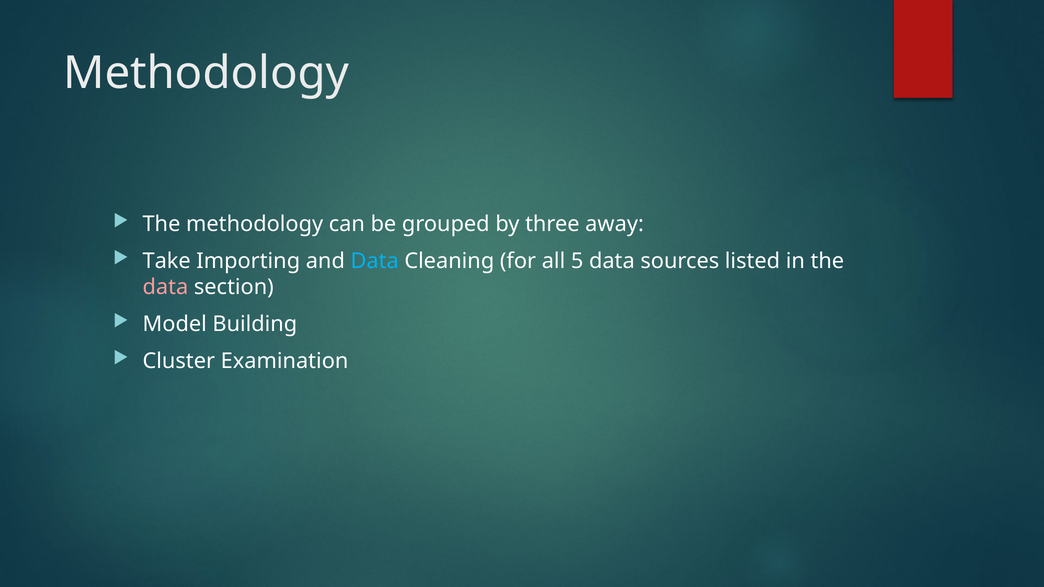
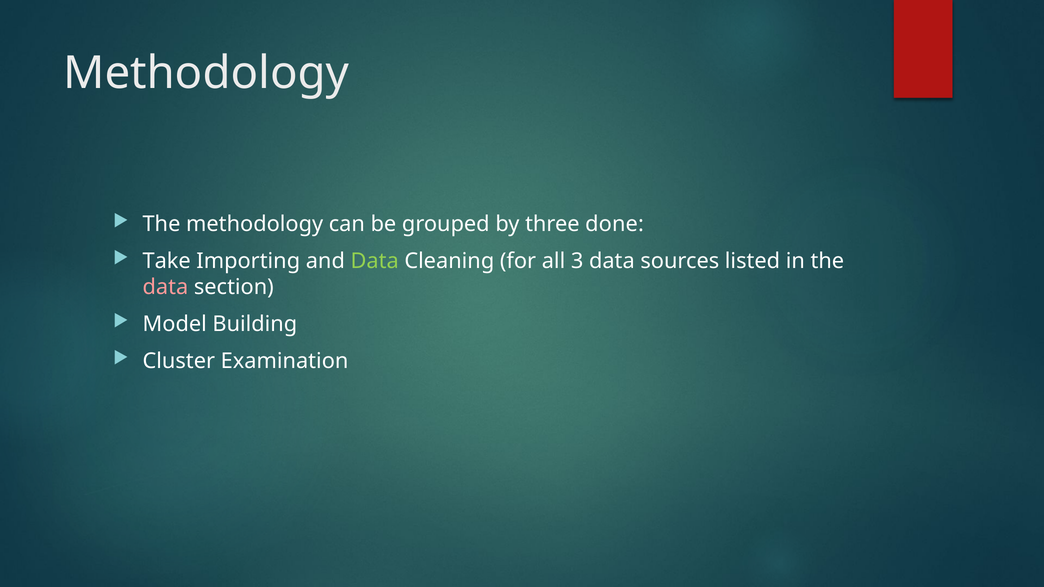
away: away -> done
Data at (375, 261) colour: light blue -> light green
5: 5 -> 3
